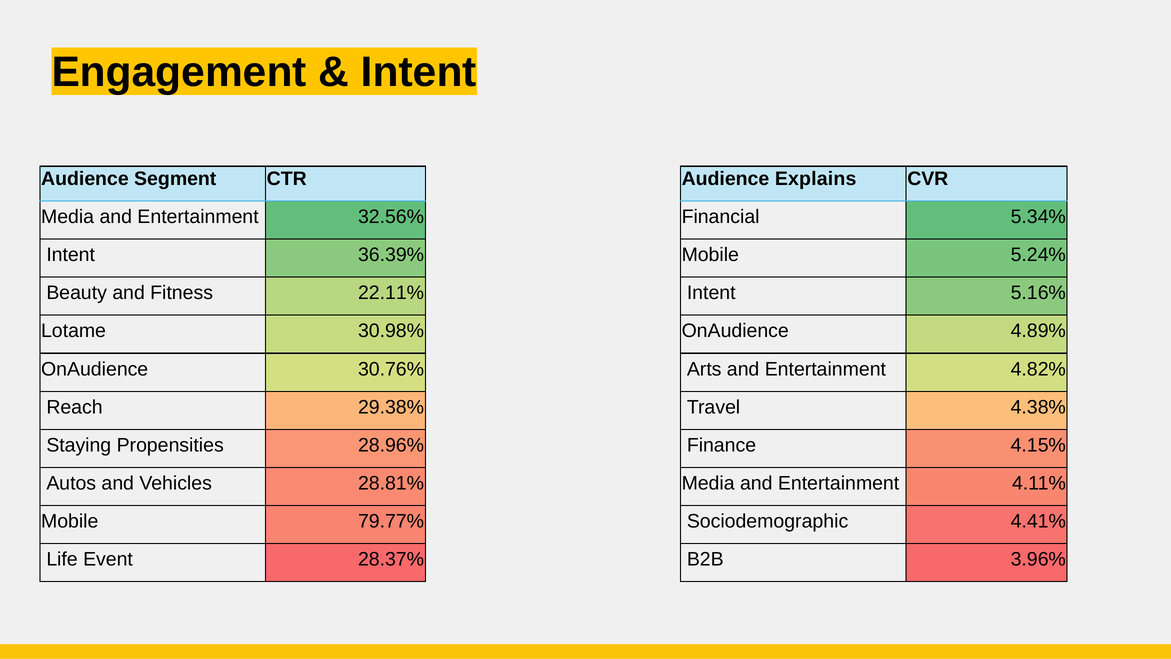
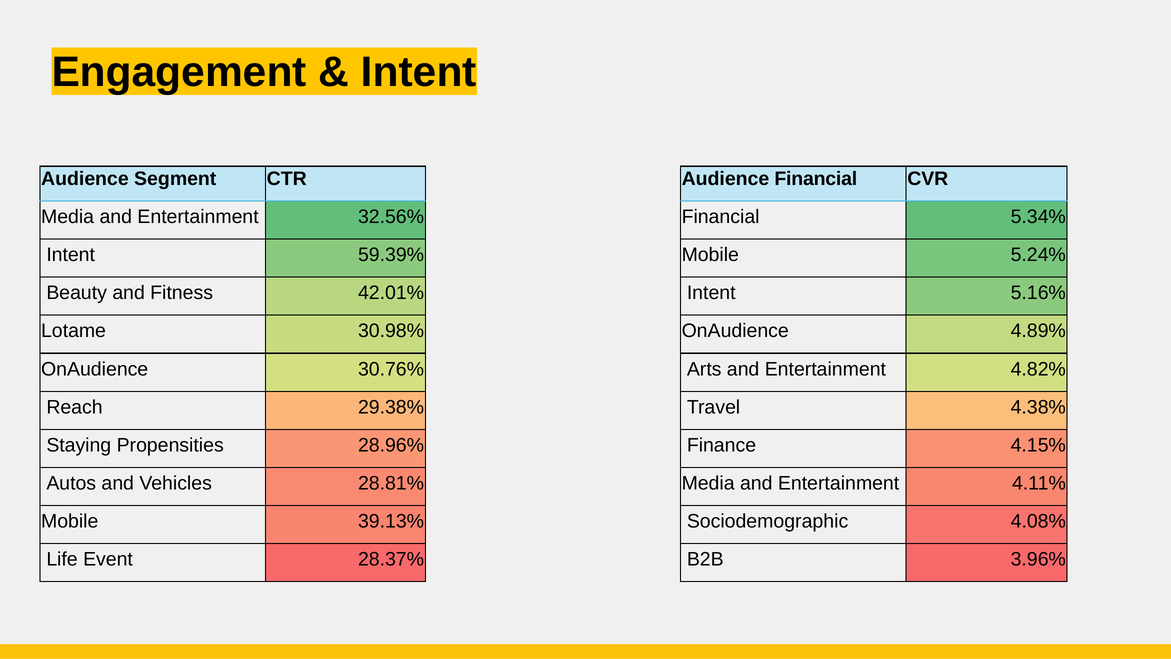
Audience Explains: Explains -> Financial
36.39%: 36.39% -> 59.39%
22.11%: 22.11% -> 42.01%
79.77%: 79.77% -> 39.13%
4.41%: 4.41% -> 4.08%
